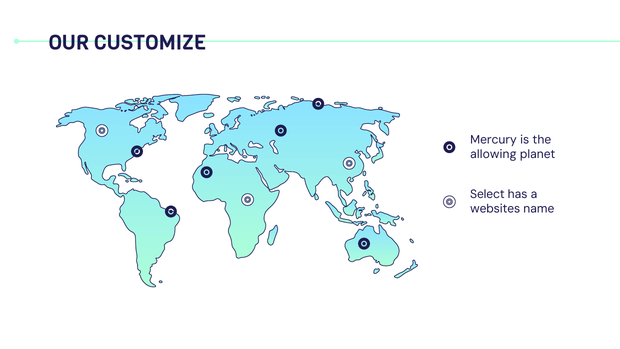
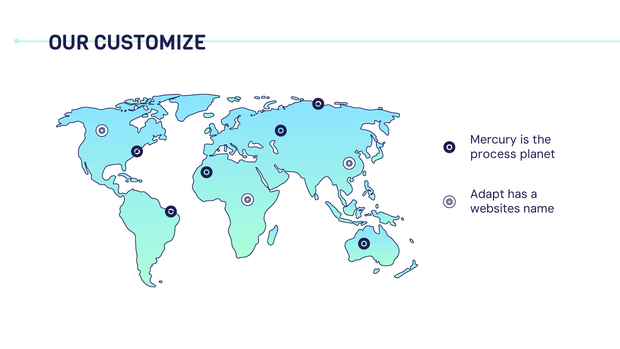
allowing: allowing -> process
Select: Select -> Adapt
